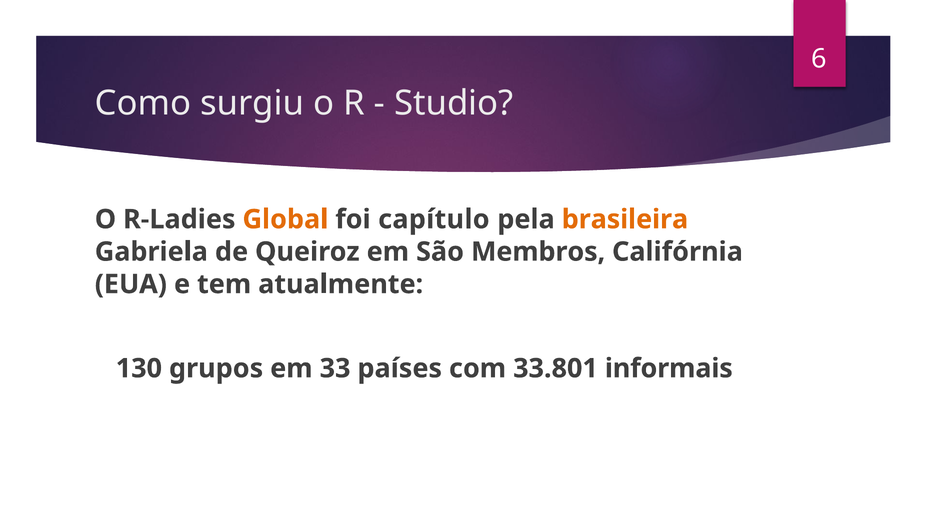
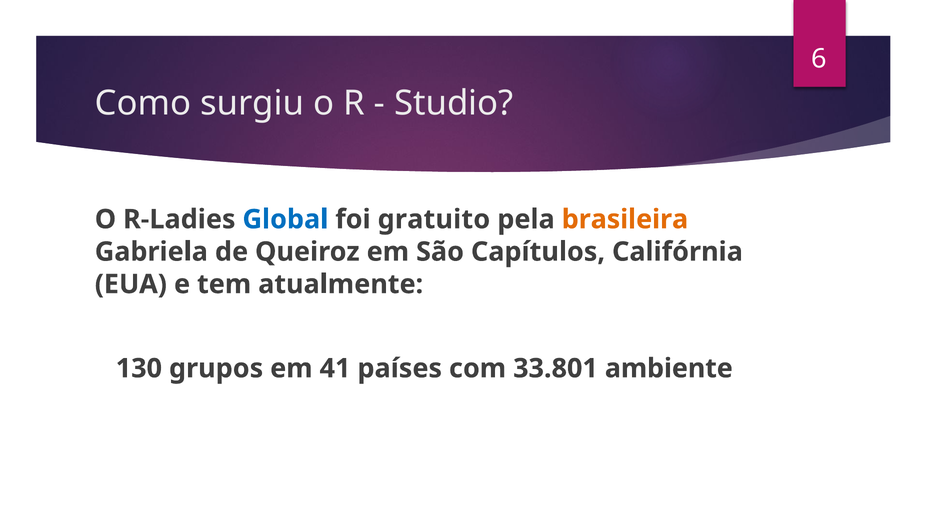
Global colour: orange -> blue
capítulo: capítulo -> gratuito
Membros: Membros -> Capítulos
33: 33 -> 41
informais: informais -> ambiente
